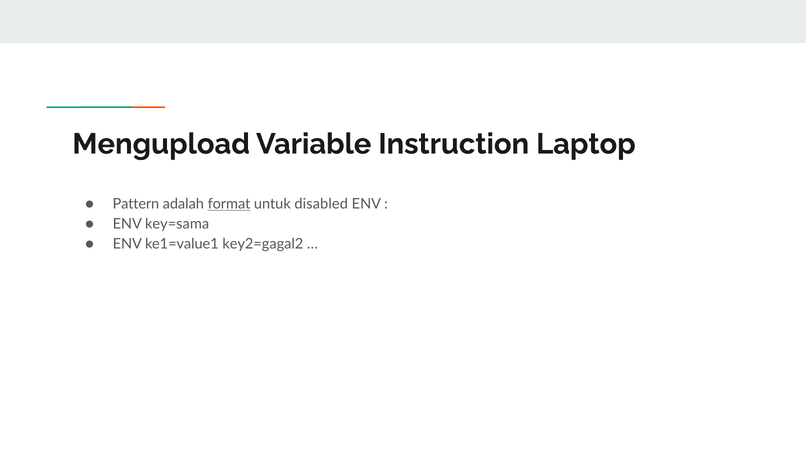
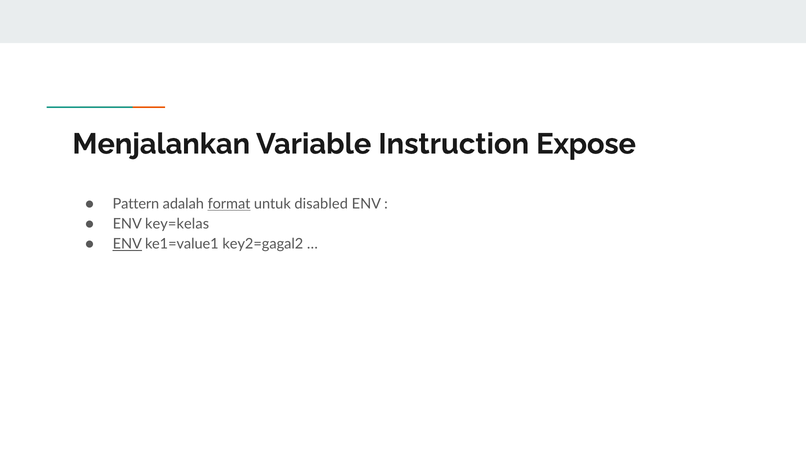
Mengupload: Mengupload -> Menjalankan
Laptop: Laptop -> Expose
key=sama: key=sama -> key=kelas
ENV at (127, 244) underline: none -> present
